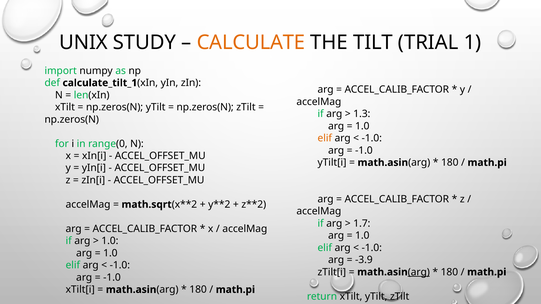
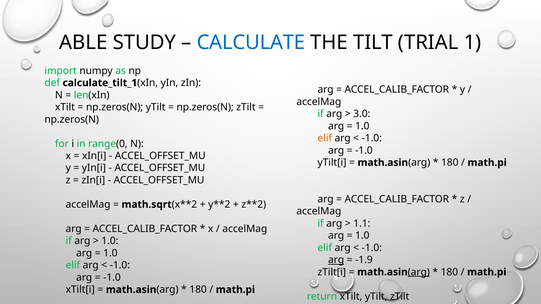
UNIX: UNIX -> ABLE
CALCULATE colour: orange -> blue
1.3: 1.3 -> 3.0
1.7: 1.7 -> 1.1
arg at (336, 260) underline: none -> present
-3.9: -3.9 -> -1.9
